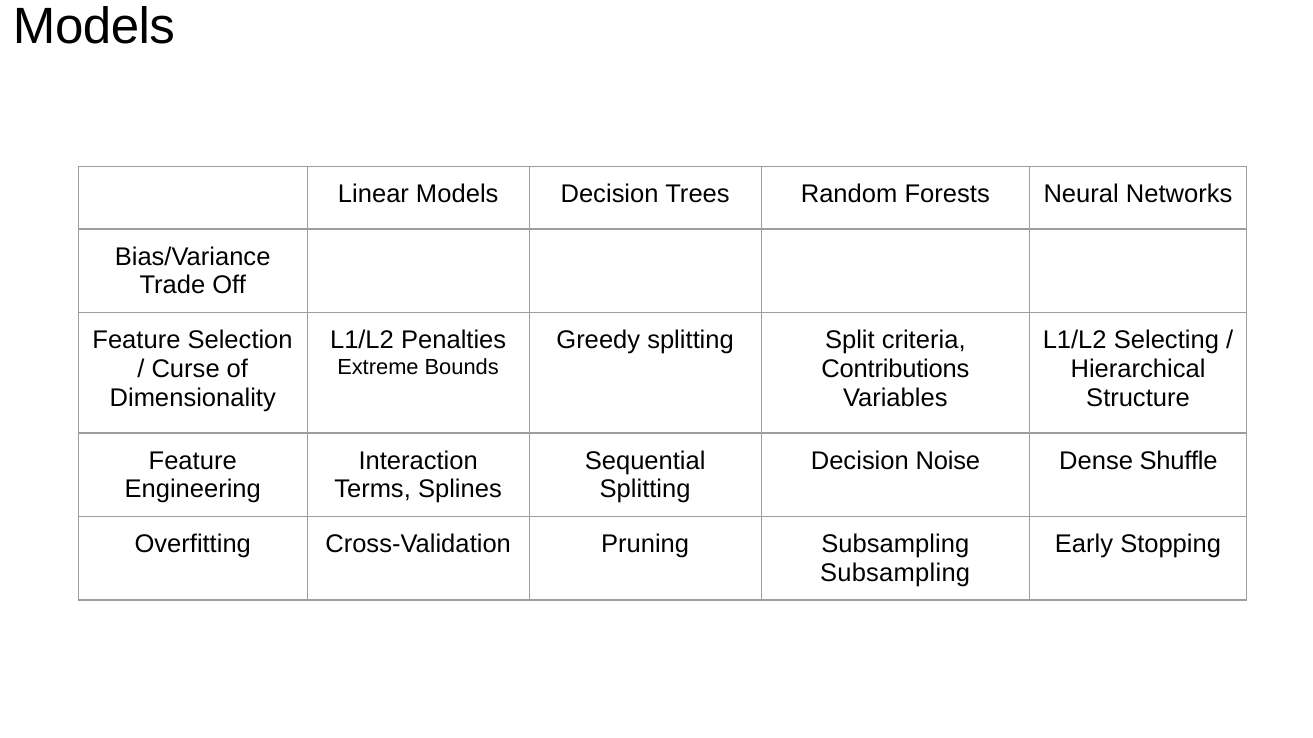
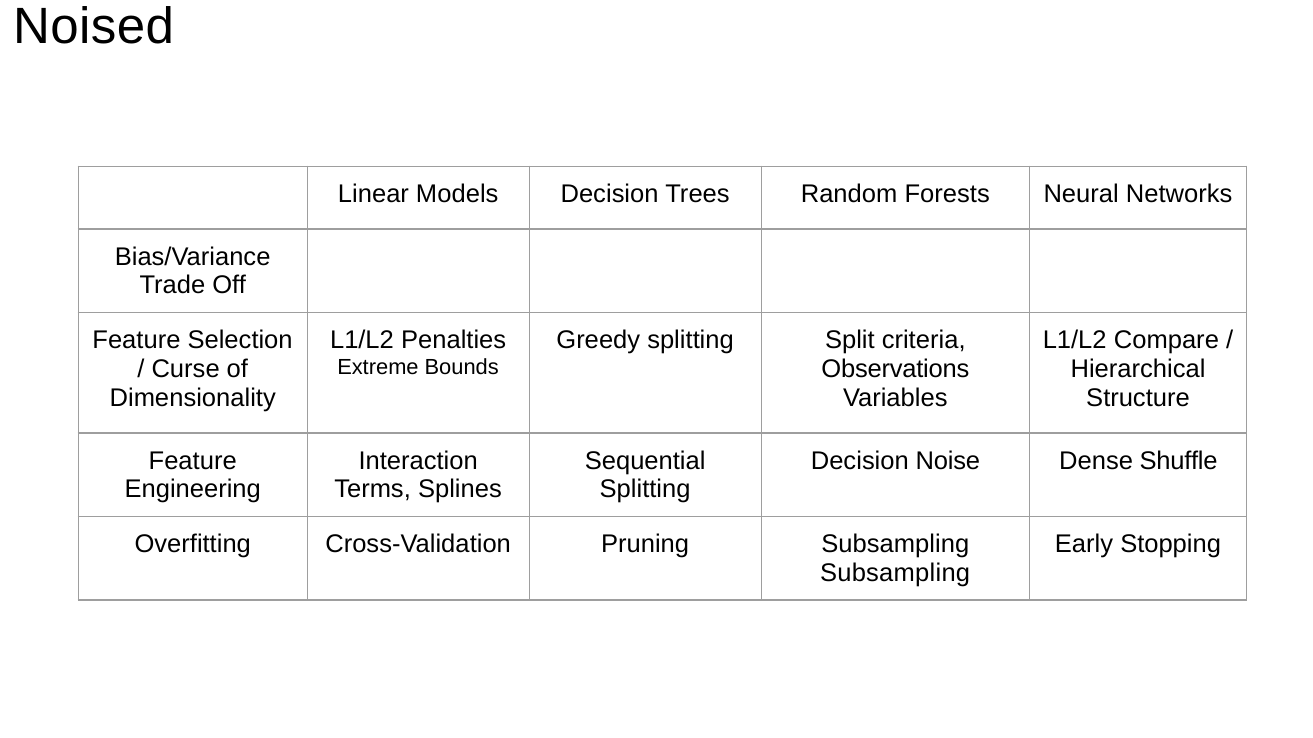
Models at (94, 27): Models -> Noised
Selecting: Selecting -> Compare
Contributions: Contributions -> Observations
